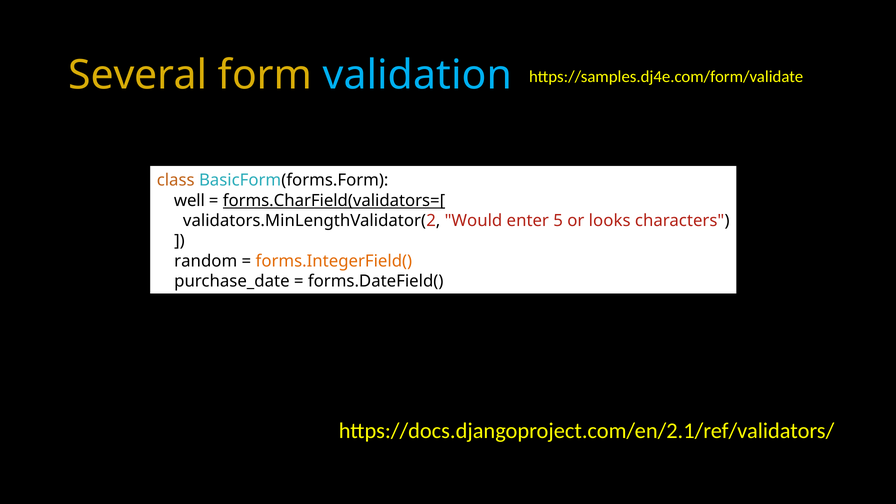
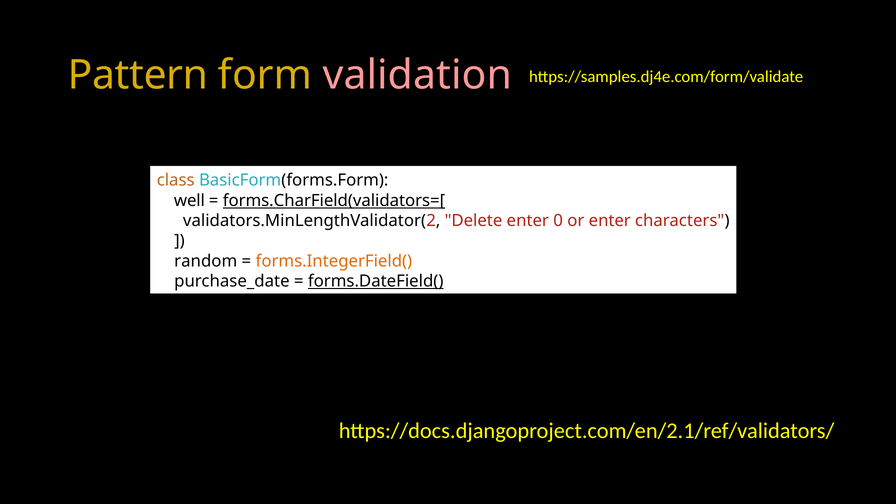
Several: Several -> Pattern
validation colour: light blue -> pink
Would: Would -> Delete
5: 5 -> 0
or looks: looks -> enter
forms.DateField( underline: none -> present
